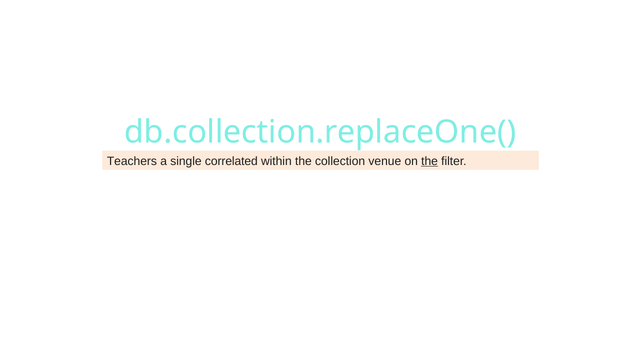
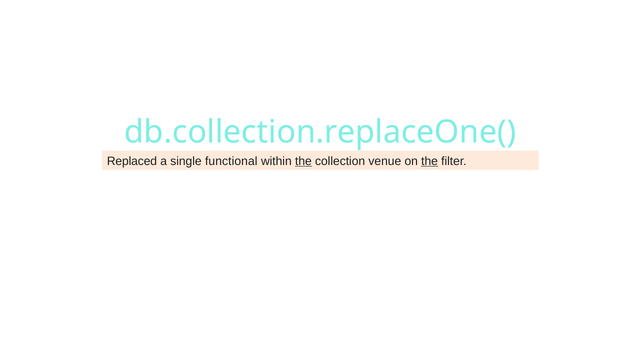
Teachers: Teachers -> Replaced
correlated: correlated -> functional
the at (303, 161) underline: none -> present
